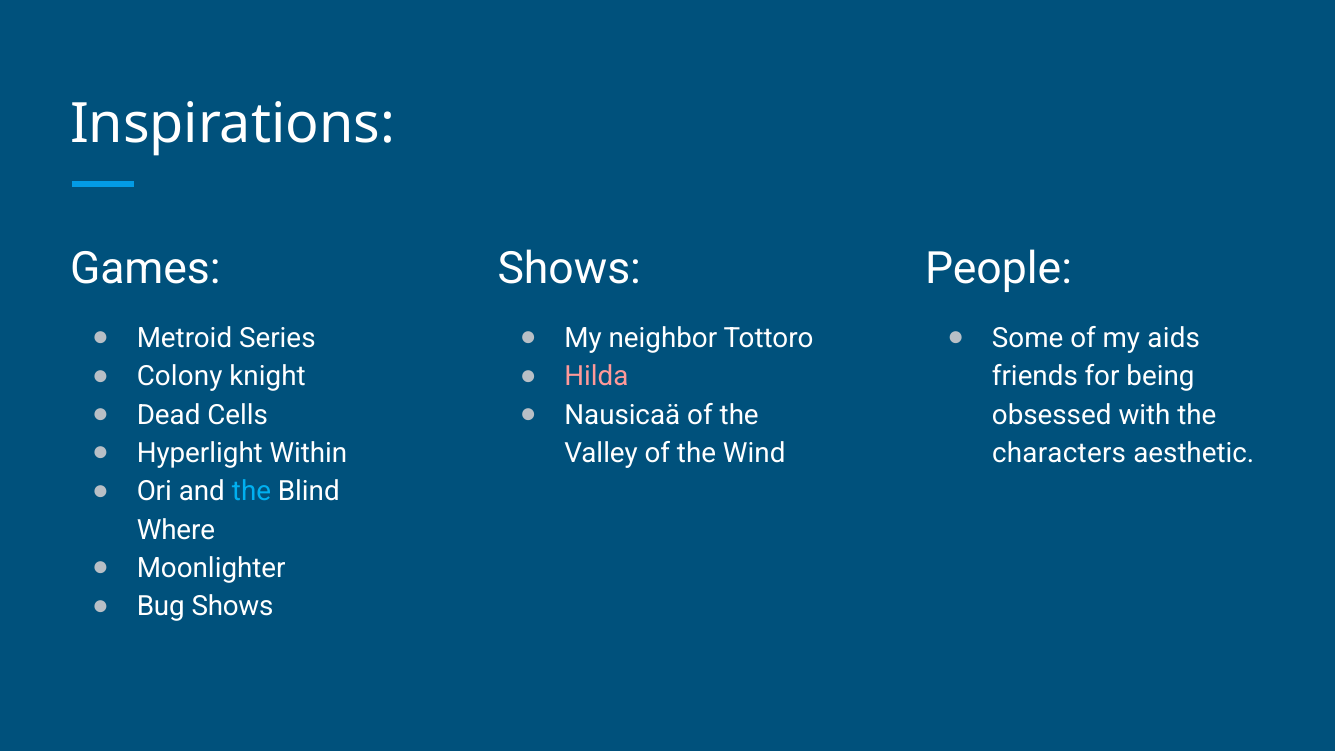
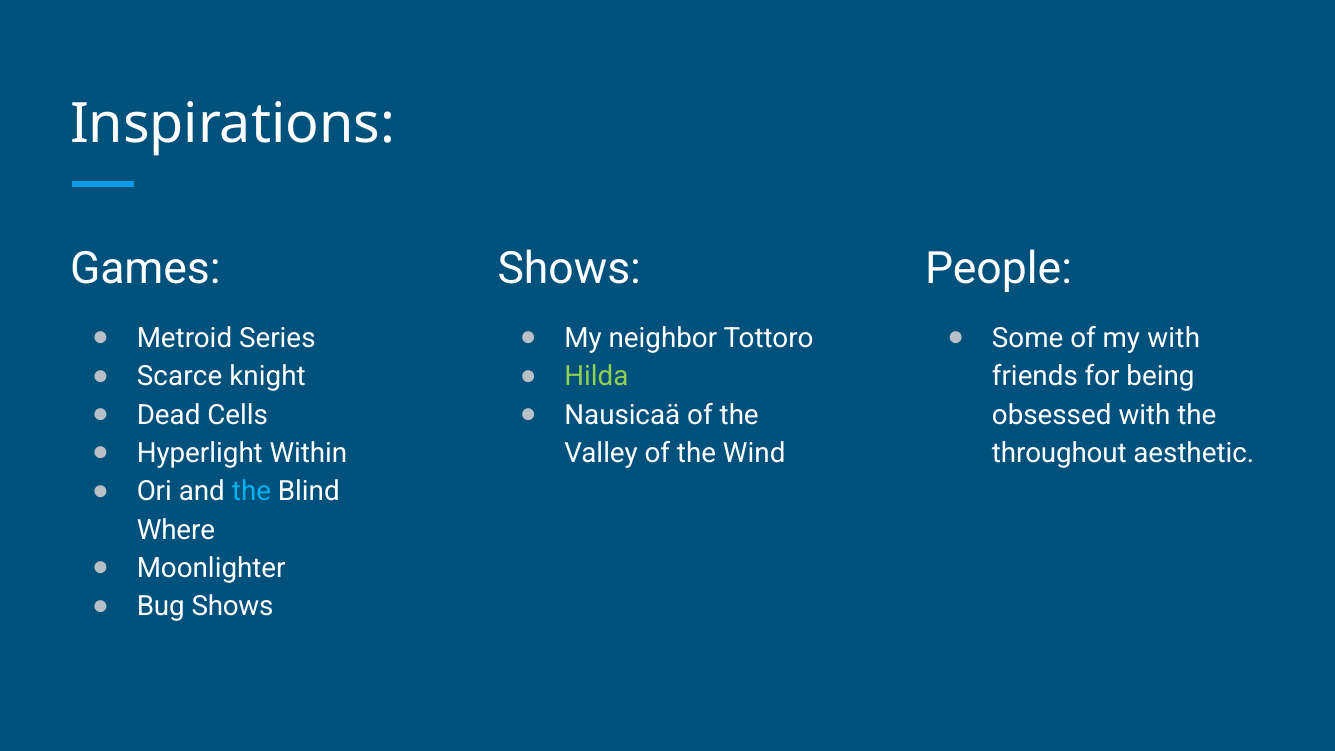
my aids: aids -> with
Colony: Colony -> Scarce
Hilda colour: pink -> light green
characters: characters -> throughout
